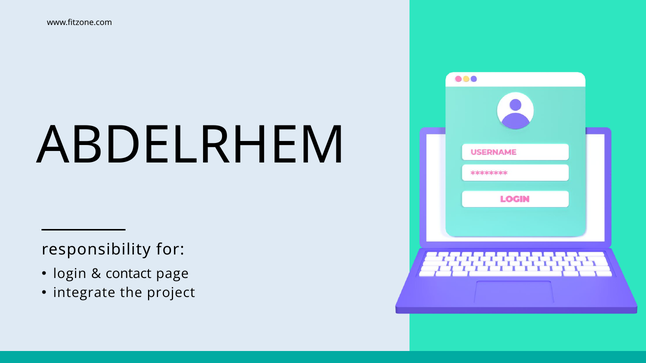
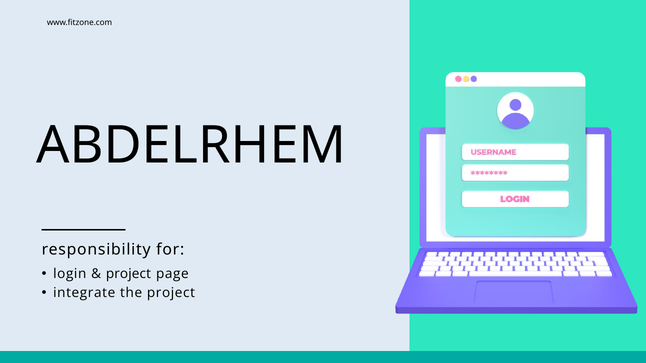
contact at (129, 274): contact -> project
